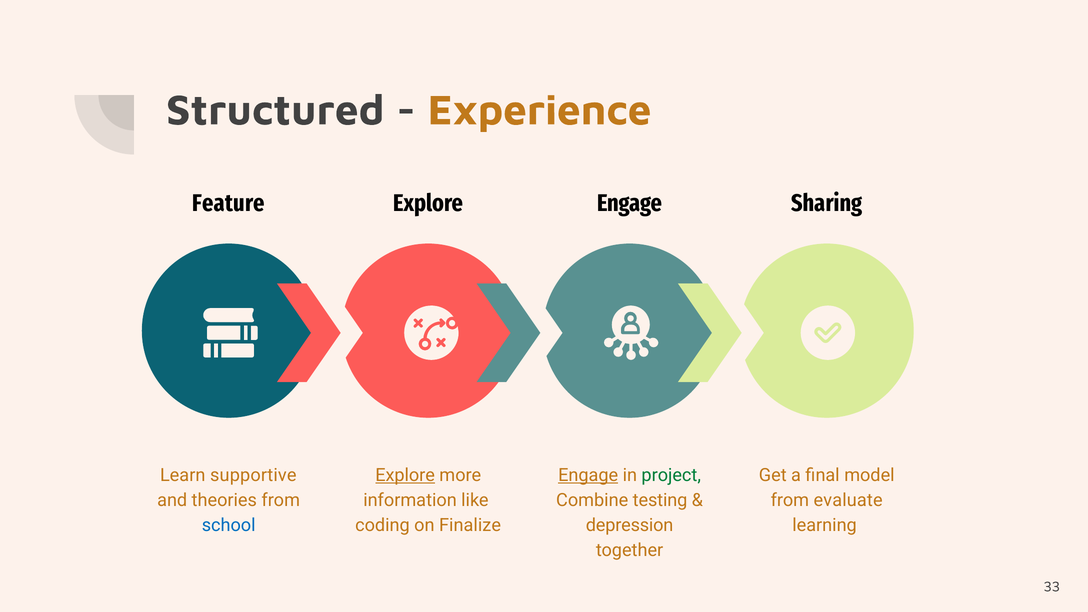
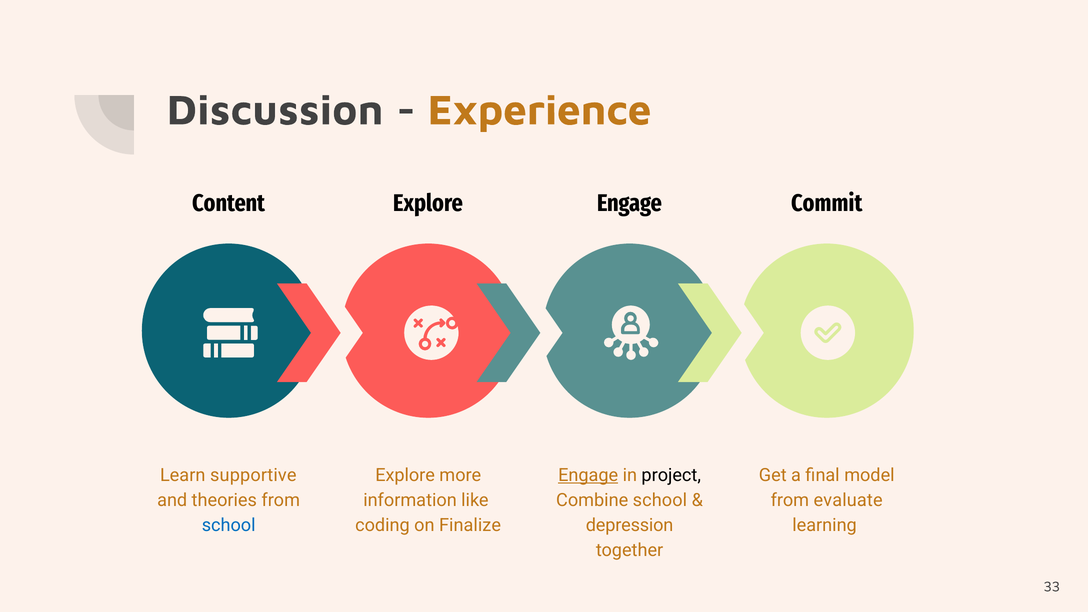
Structured: Structured -> Discussion
Feature: Feature -> Content
Sharing: Sharing -> Commit
Explore at (405, 475) underline: present -> none
project colour: green -> black
Combine testing: testing -> school
